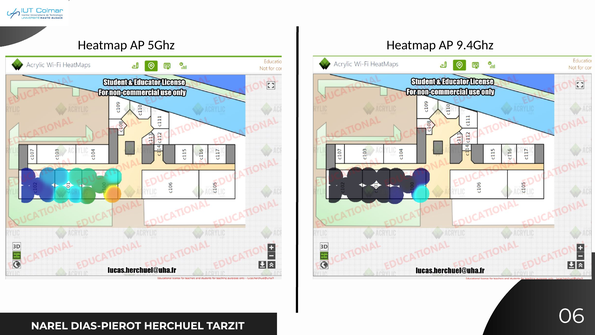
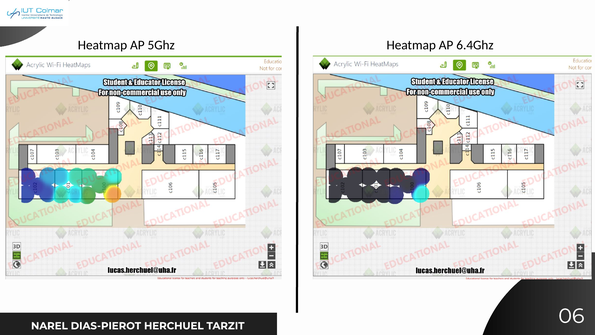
9.4Ghz: 9.4Ghz -> 6.4Ghz
